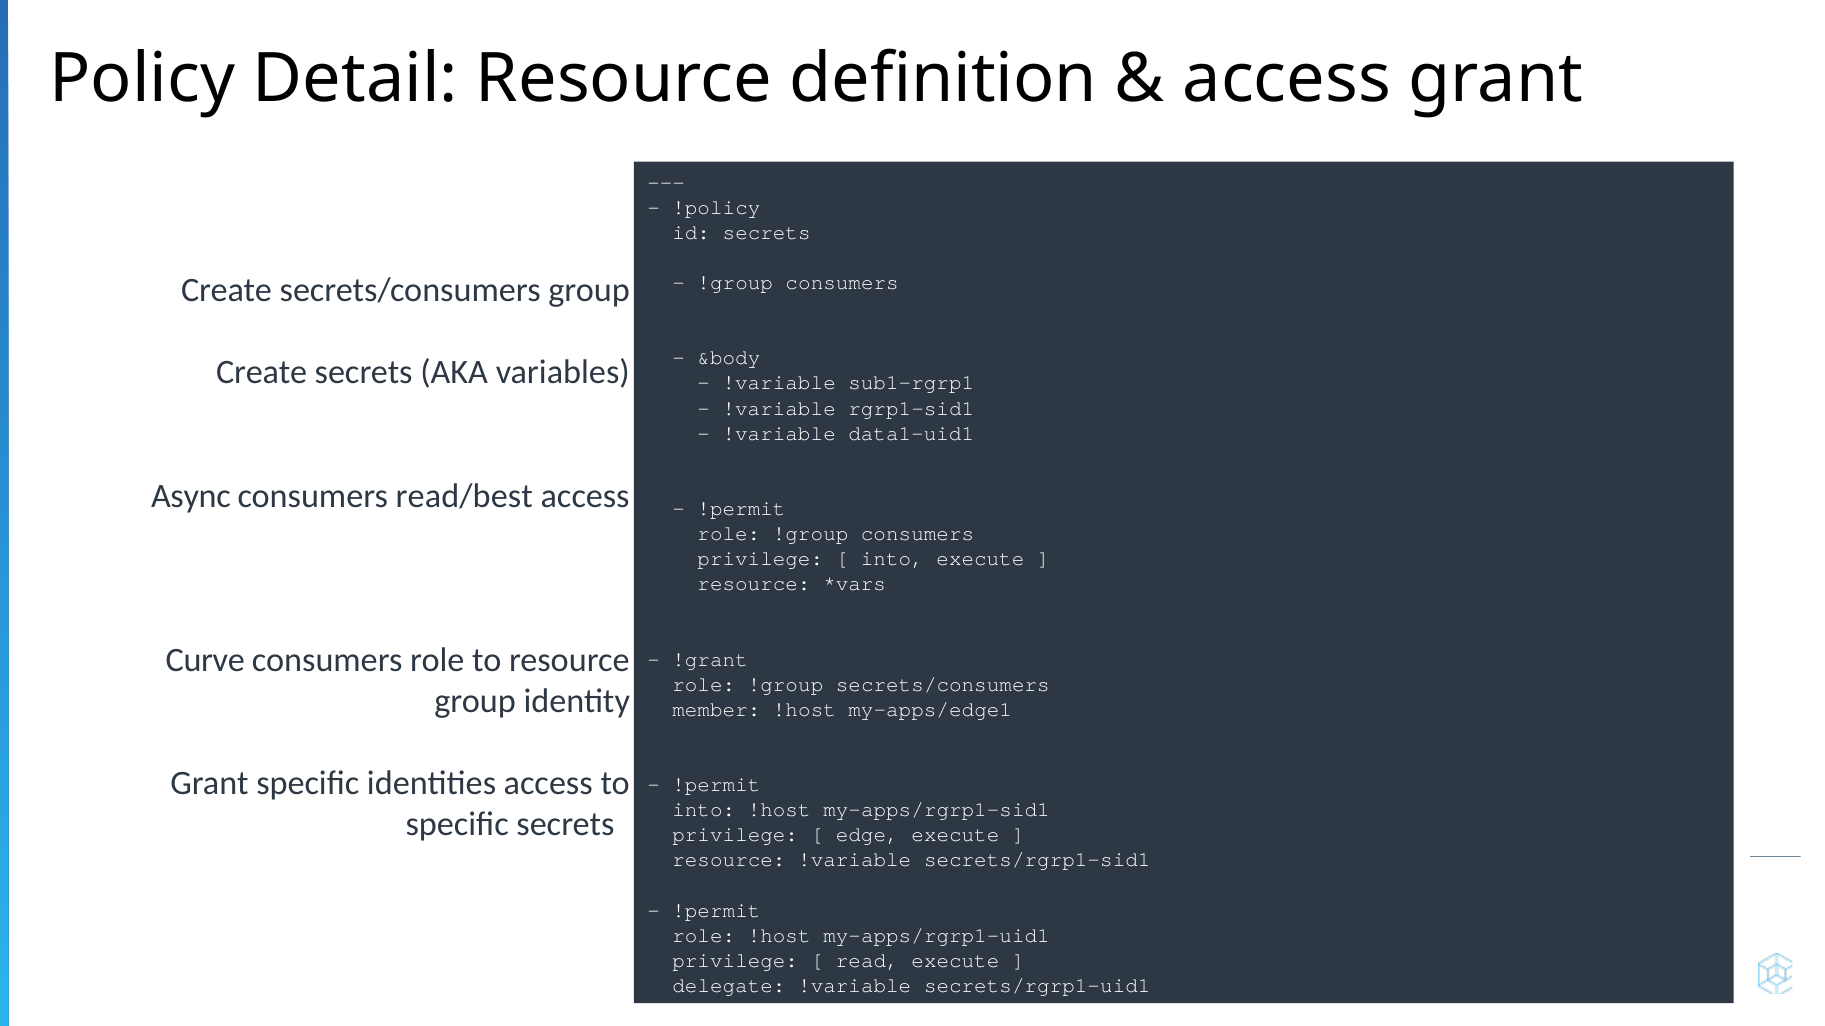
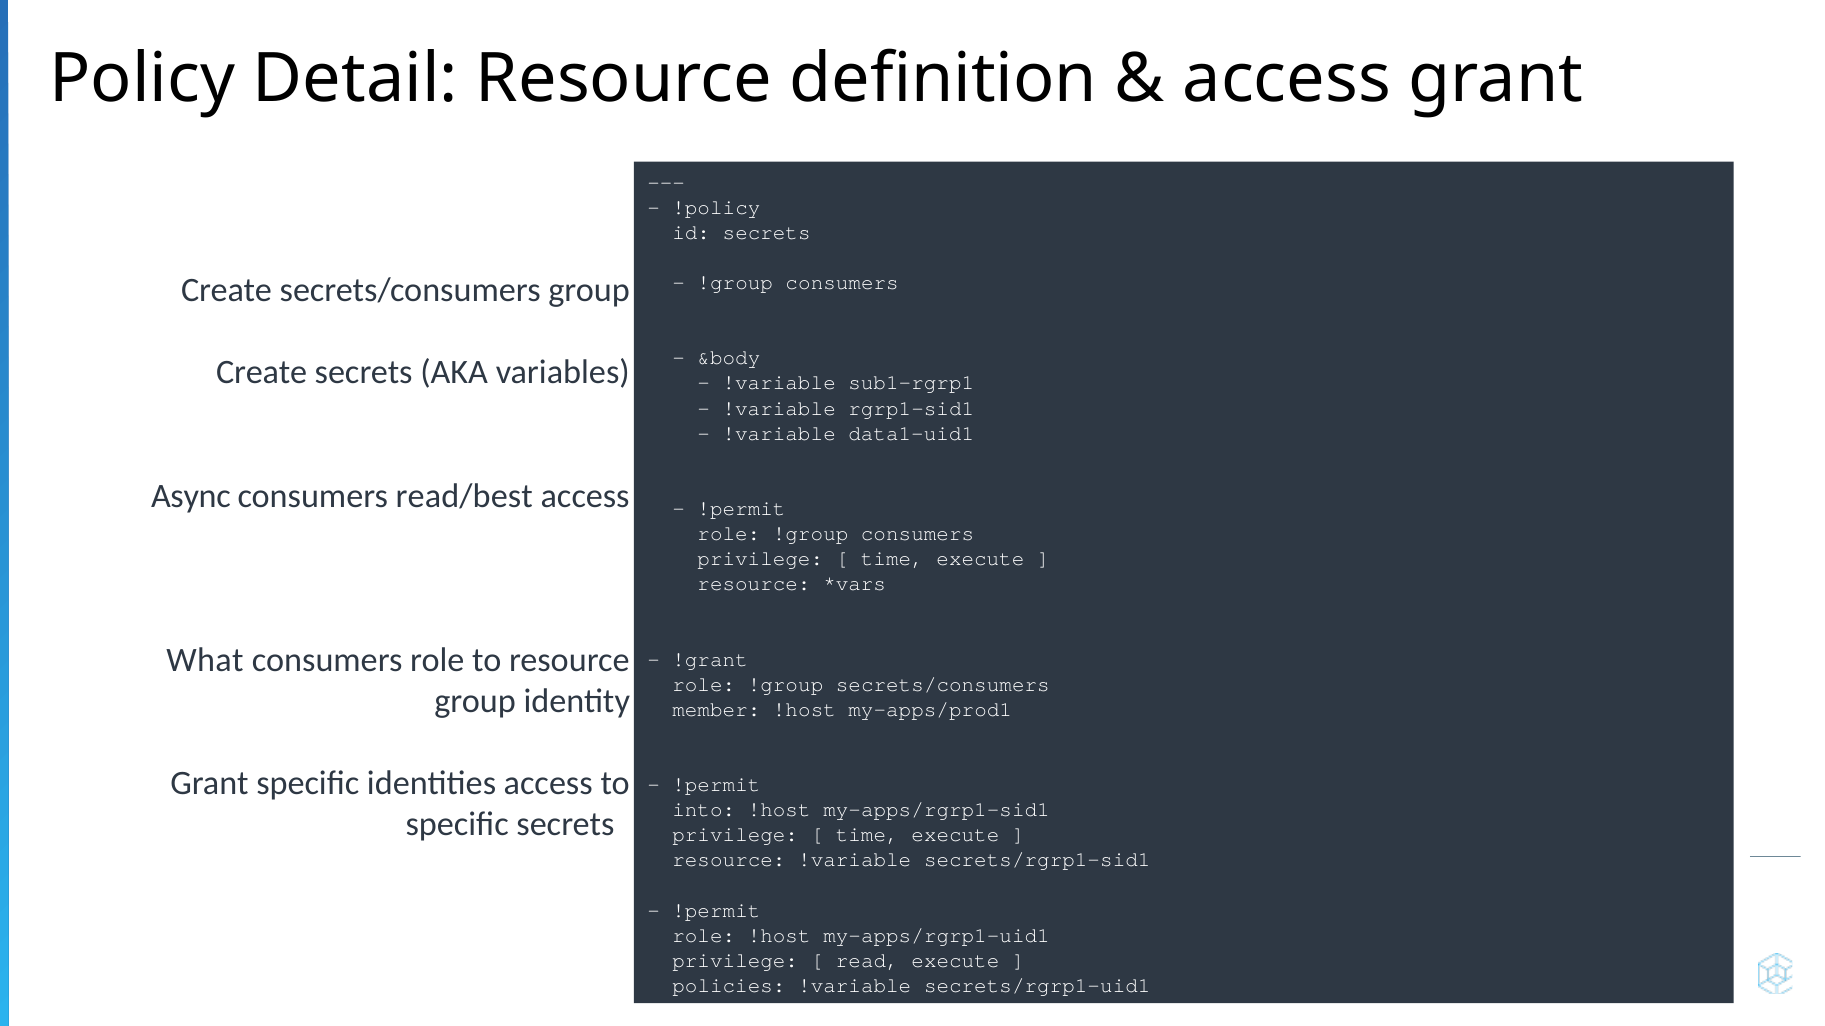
into at (892, 559): into -> time
Curve: Curve -> What
my-apps/edge1: my-apps/edge1 -> my-apps/prod1
edge at (867, 835): edge -> time
delegate: delegate -> policies
